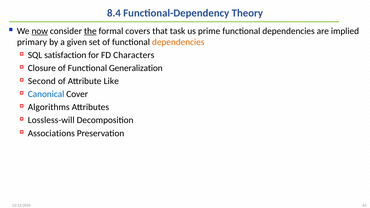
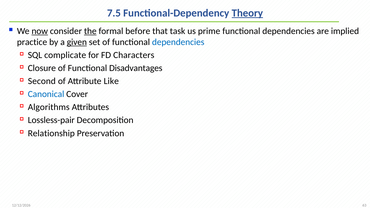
8.4: 8.4 -> 7.5
Theory underline: none -> present
covers: covers -> before
primary: primary -> practice
given underline: none -> present
dependencies at (178, 42) colour: orange -> blue
satisfaction: satisfaction -> complicate
Generalization: Generalization -> Disadvantages
Lossless-will: Lossless-will -> Lossless-pair
Associations: Associations -> Relationship
